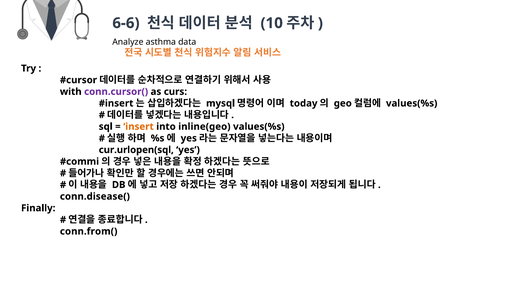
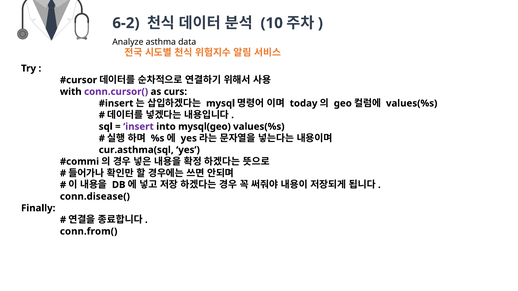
6-6: 6-6 -> 6-2
insert colour: orange -> purple
inline(geo: inline(geo -> mysql(geo
cur.urlopen(sql: cur.urlopen(sql -> cur.asthma(sql
